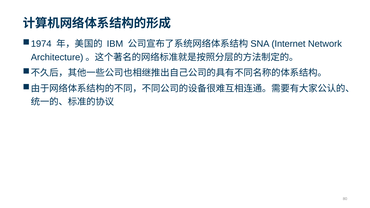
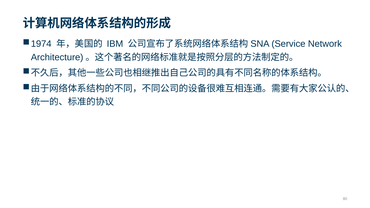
Internet: Internet -> Service
